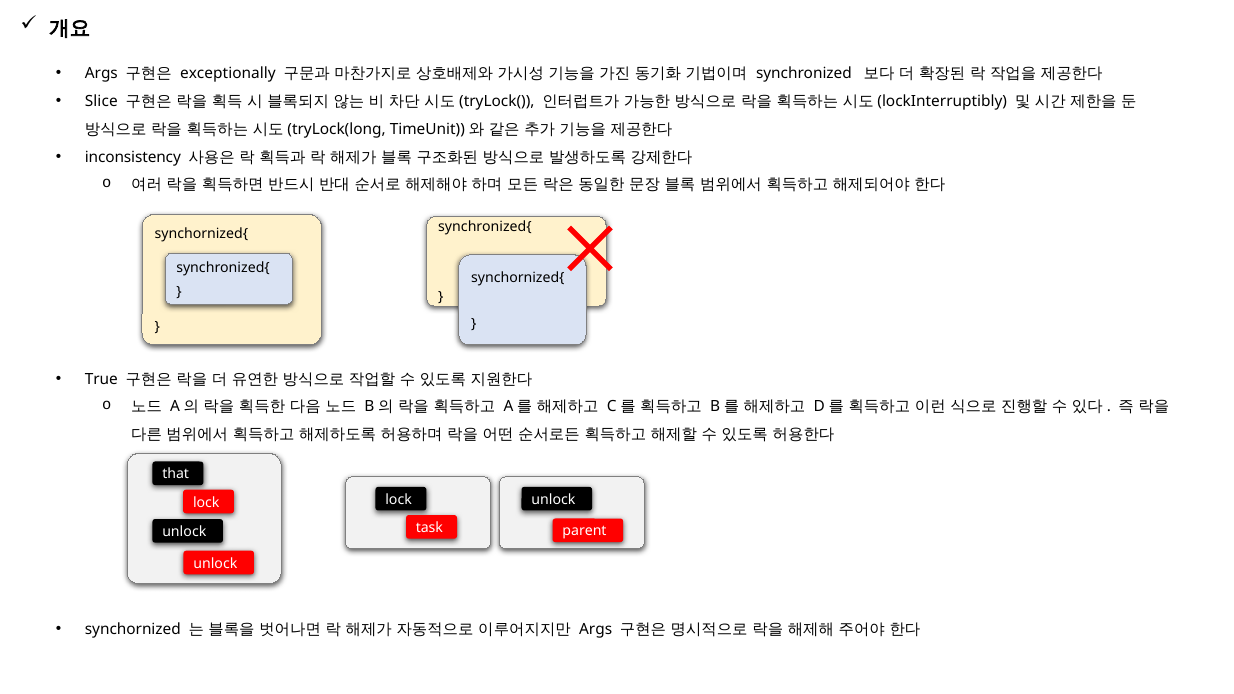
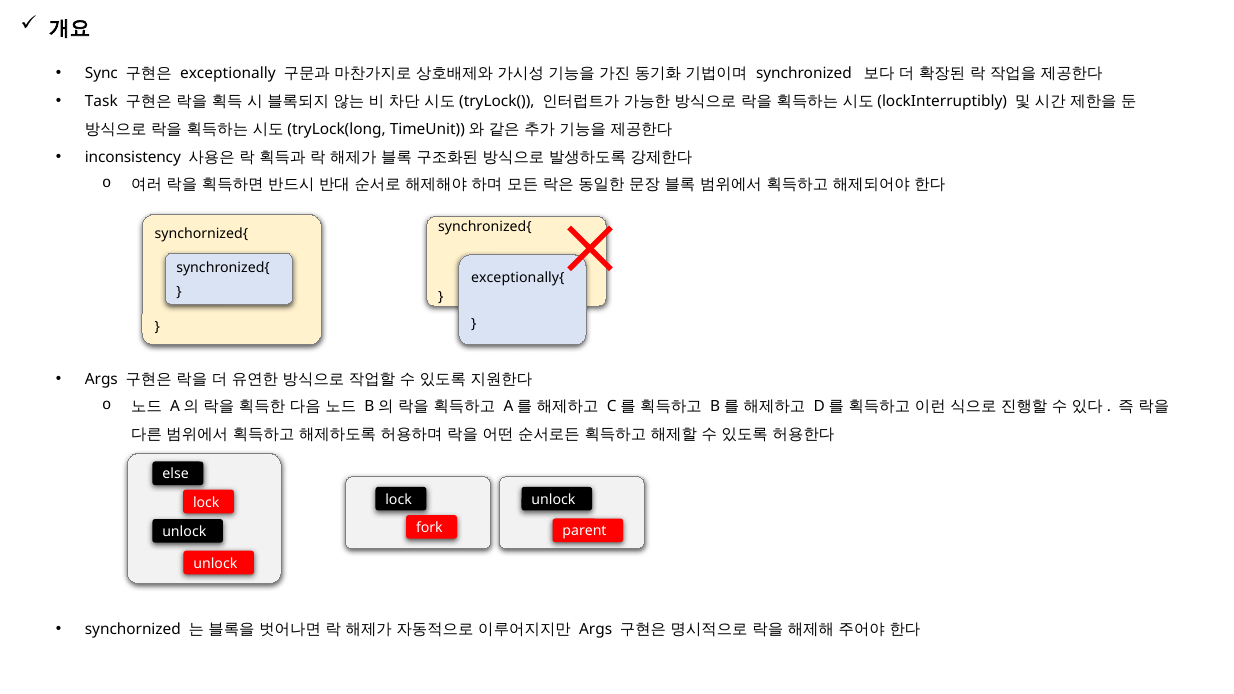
Args at (101, 74): Args -> Sync
Slice: Slice -> Task
synchornized{ at (518, 277): synchornized{ -> exceptionally{
True at (101, 379): True -> Args
that: that -> else
task: task -> fork
